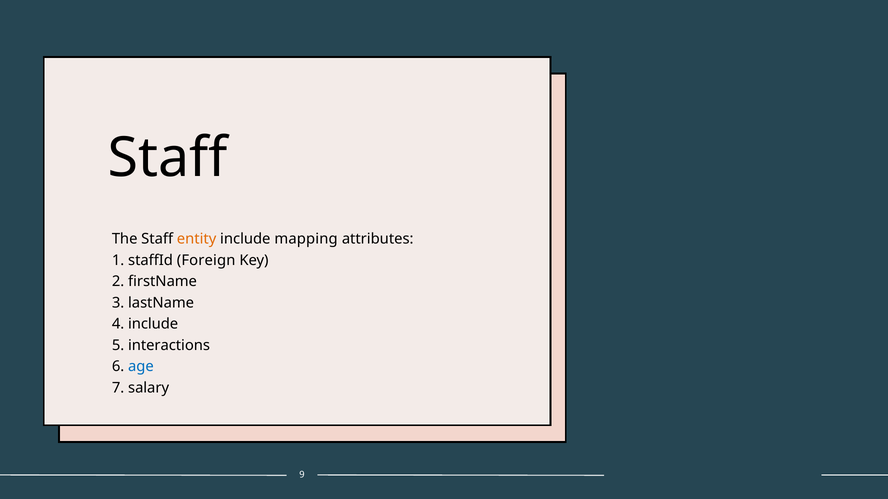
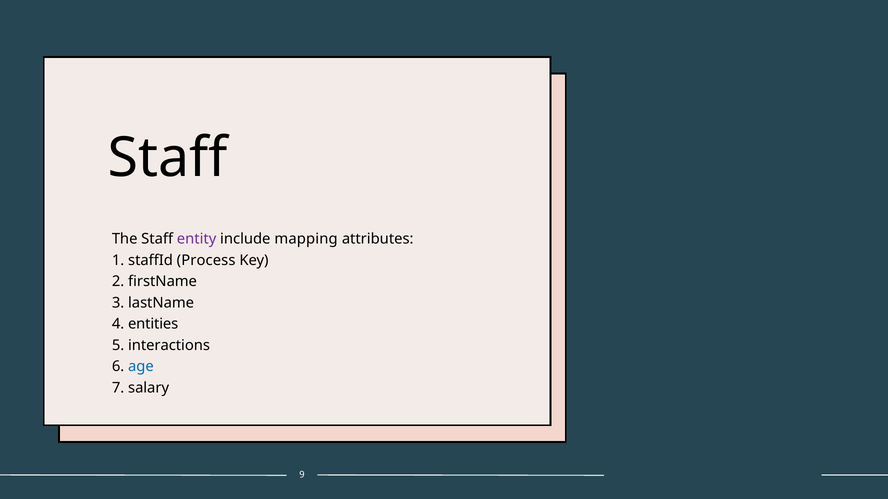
entity colour: orange -> purple
Foreign: Foreign -> Process
4 include: include -> entities
